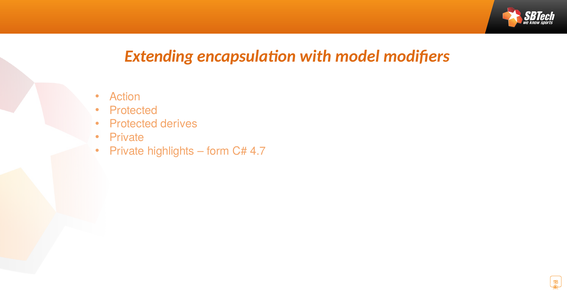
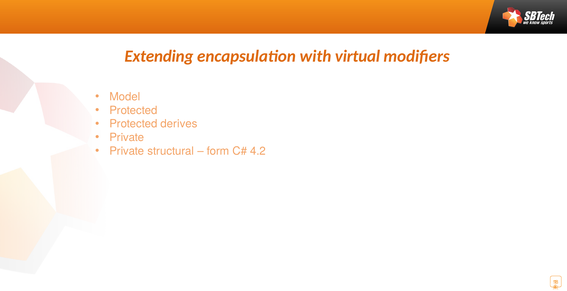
model: model -> virtual
Action: Action -> Model
highlights: highlights -> structural
4.7: 4.7 -> 4.2
